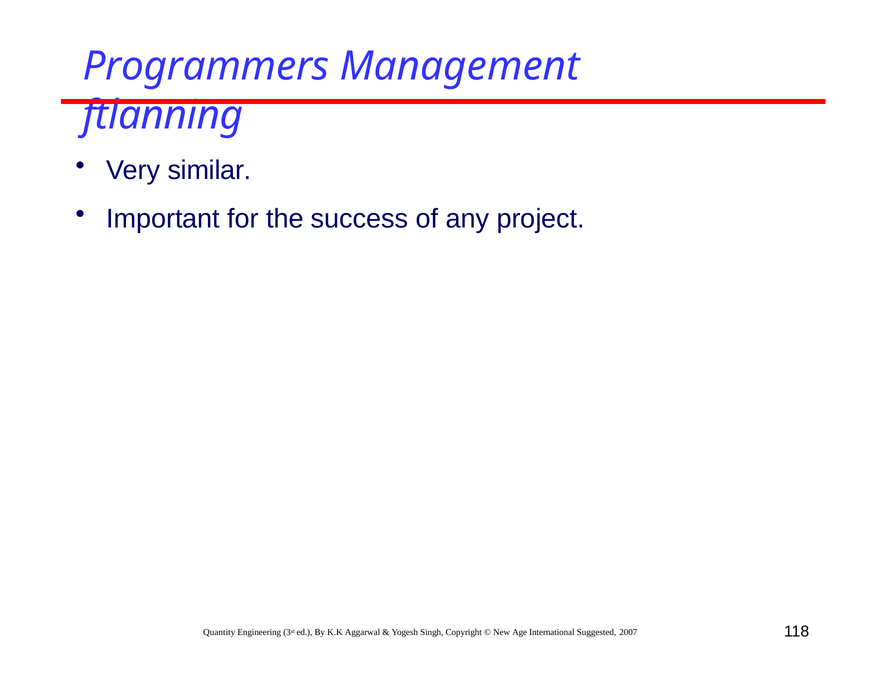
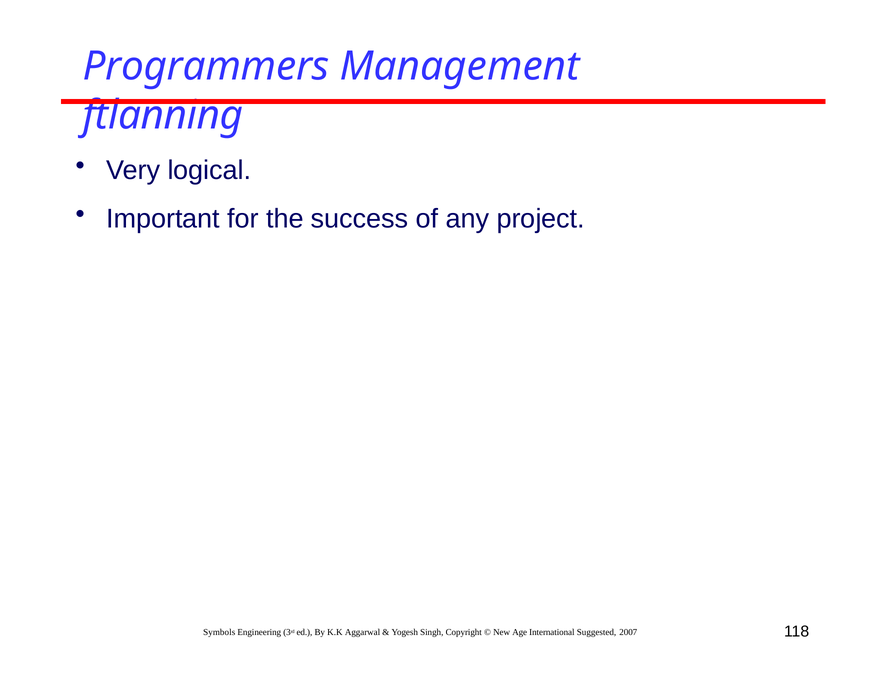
similar: similar -> logical
Quantity: Quantity -> Symbols
